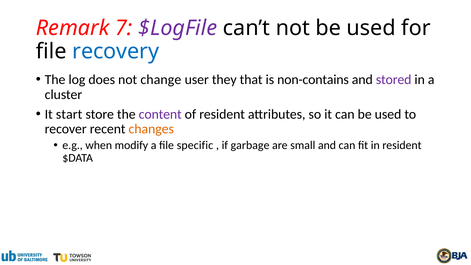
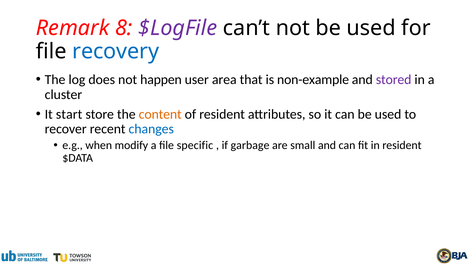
7: 7 -> 8
change: change -> happen
they: they -> area
non-contains: non-contains -> non-example
content colour: purple -> orange
changes colour: orange -> blue
